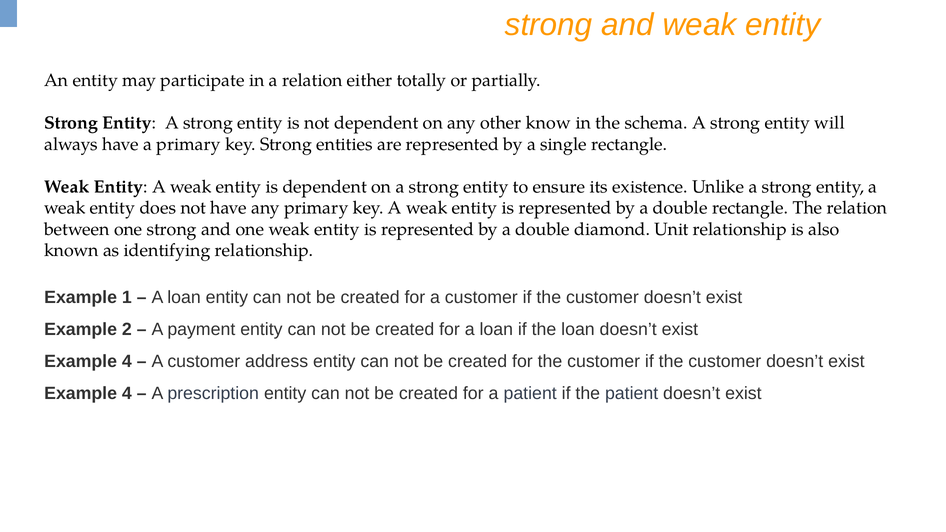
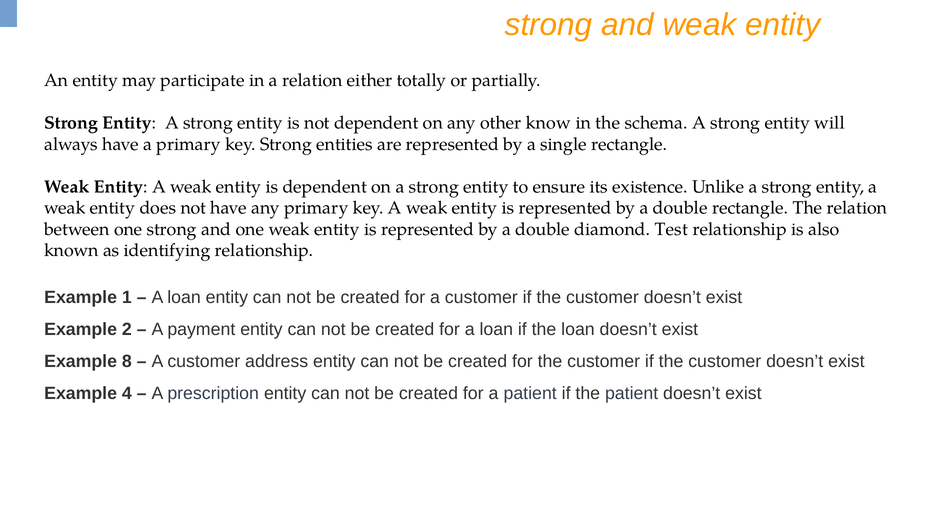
Unit: Unit -> Test
4 at (127, 361): 4 -> 8
